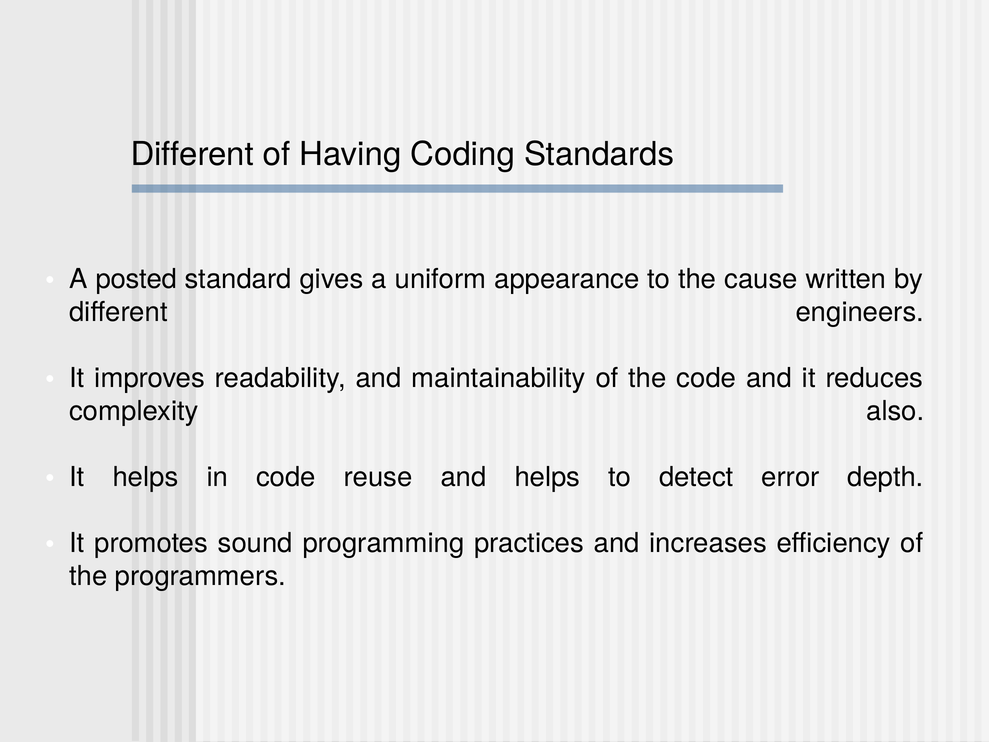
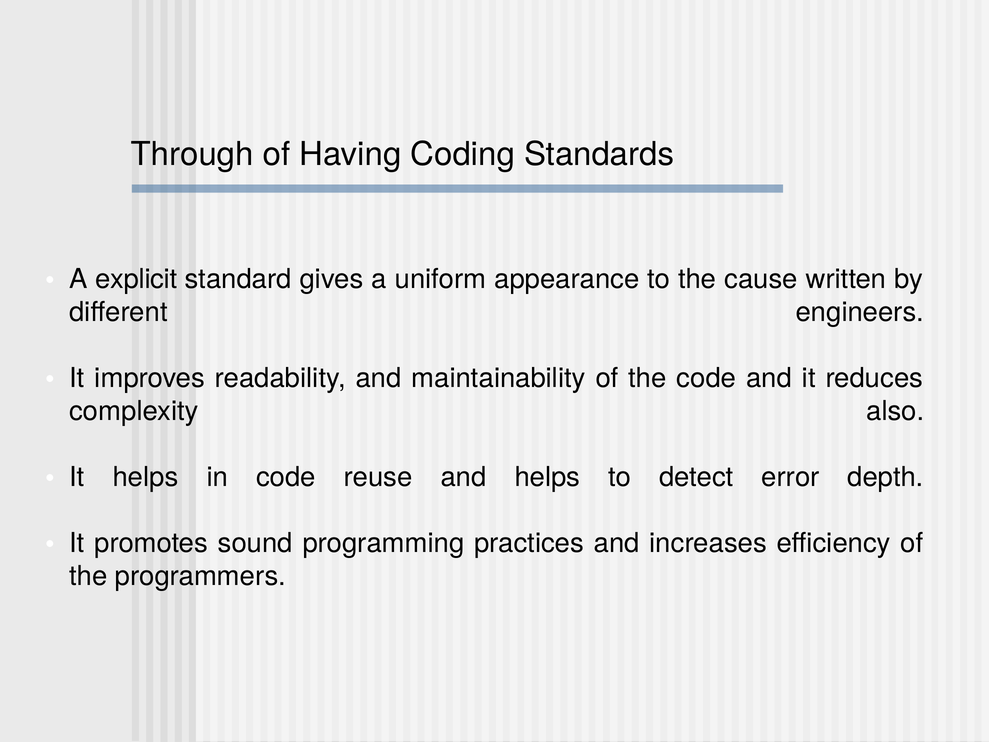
Different at (192, 154): Different -> Through
posted: posted -> explicit
